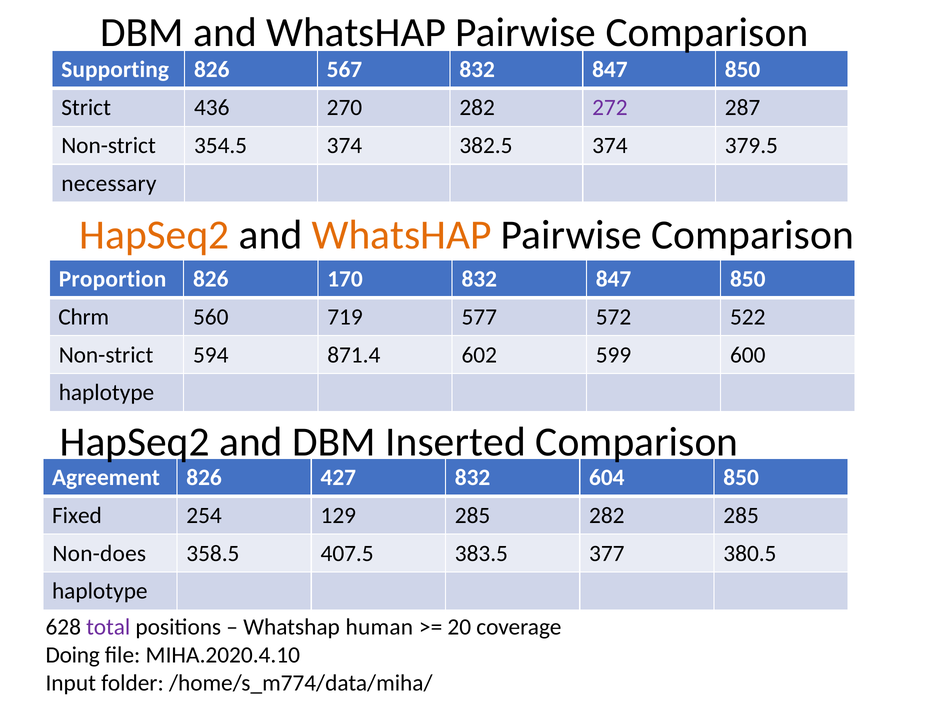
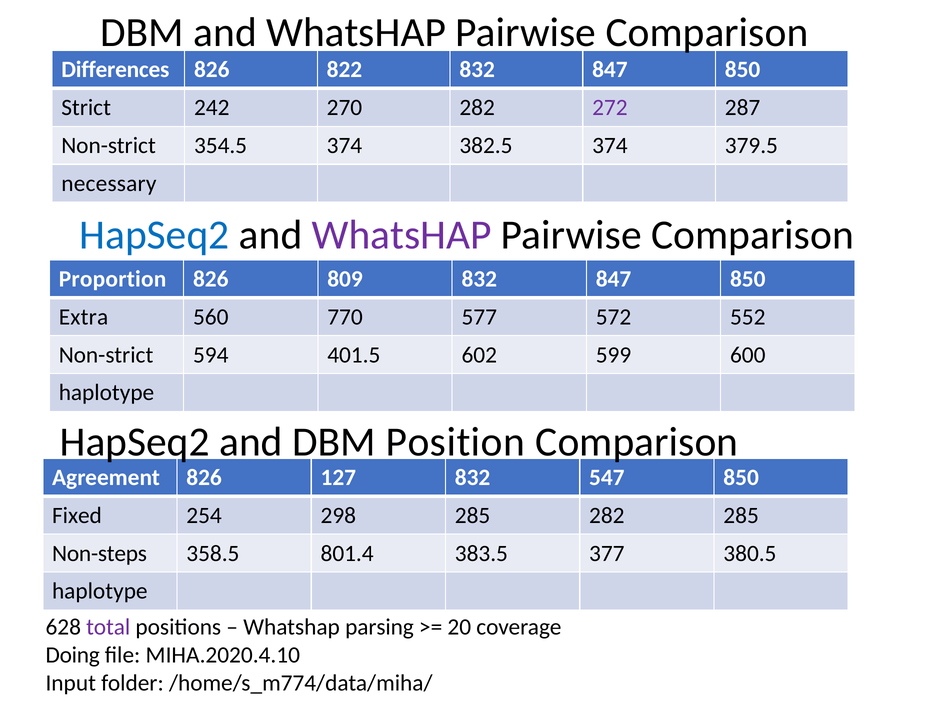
Supporting: Supporting -> Differences
567: 567 -> 822
436: 436 -> 242
HapSeq2 at (154, 235) colour: orange -> blue
WhatsHAP at (402, 235) colour: orange -> purple
170: 170 -> 809
Chrm: Chrm -> Extra
719: 719 -> 770
522: 522 -> 552
871.4: 871.4 -> 401.5
Inserted: Inserted -> Position
427: 427 -> 127
604: 604 -> 547
129: 129 -> 298
Non-does: Non-does -> Non-steps
407.5: 407.5 -> 801.4
human: human -> parsing
